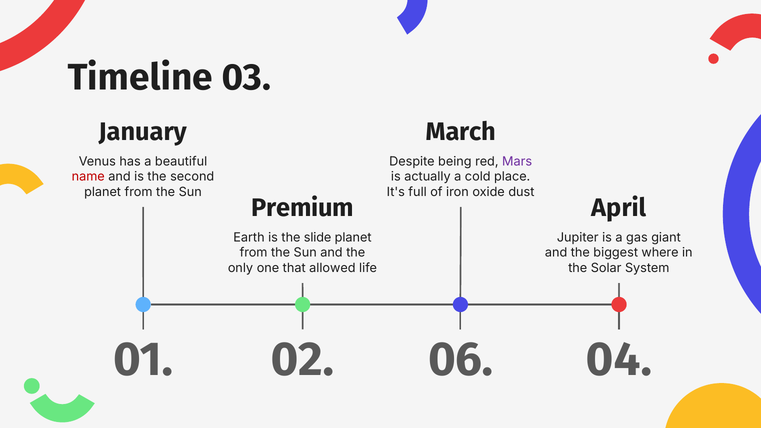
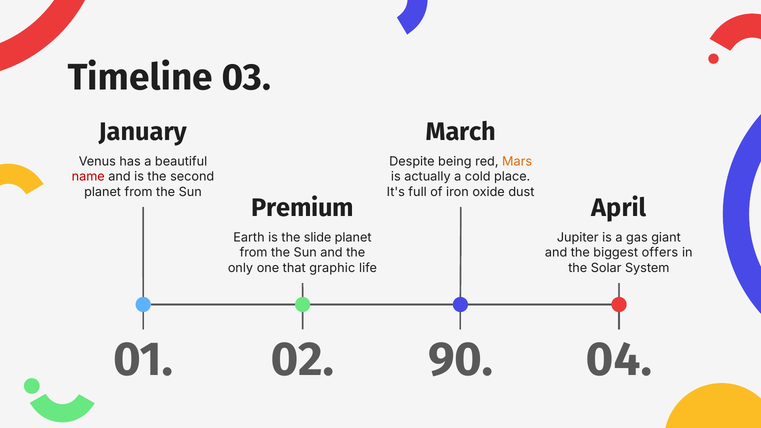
Mars colour: purple -> orange
where: where -> offers
allowed: allowed -> graphic
06: 06 -> 90
